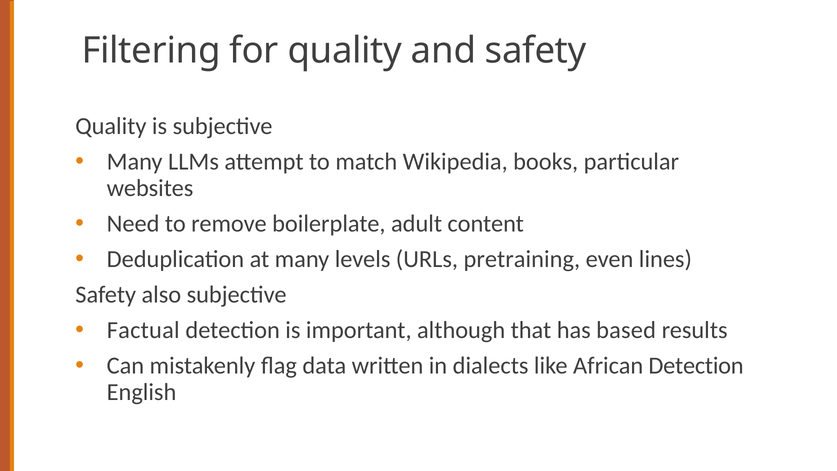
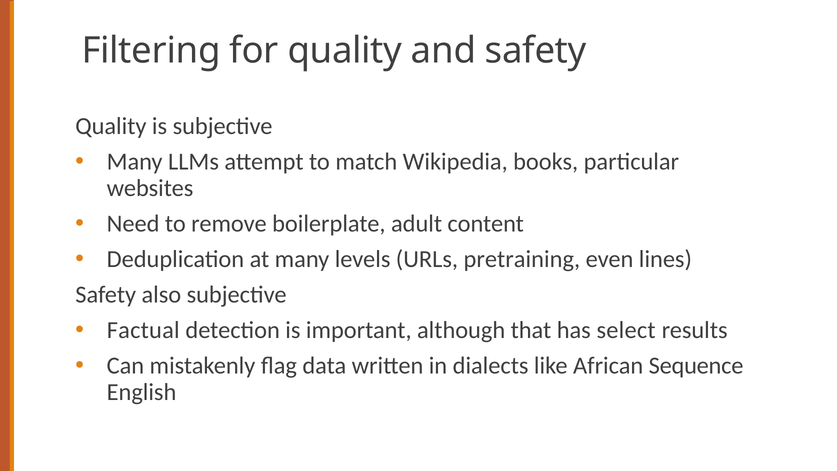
based: based -> select
African Detection: Detection -> Sequence
